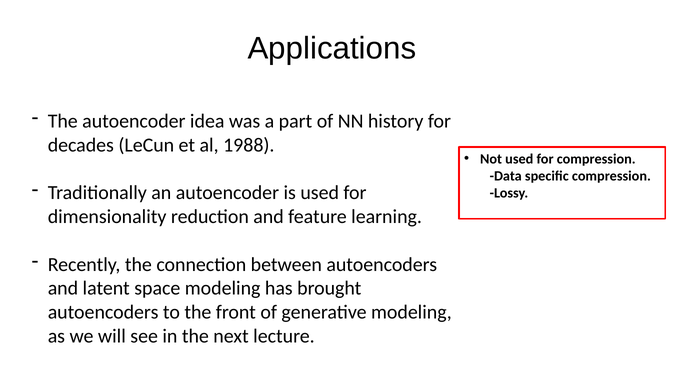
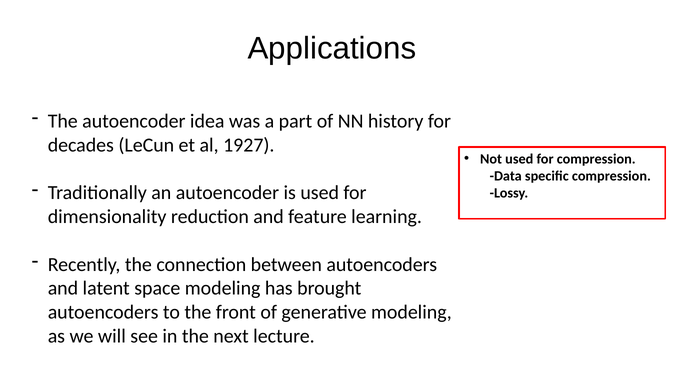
1988: 1988 -> 1927
